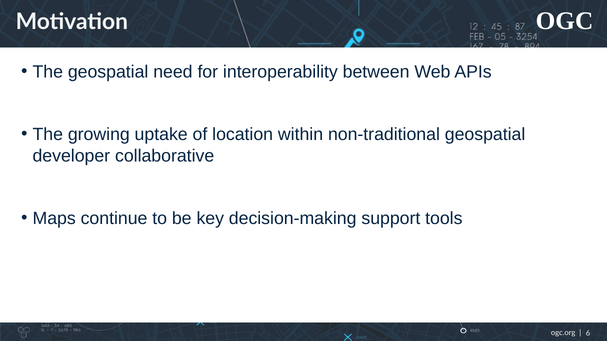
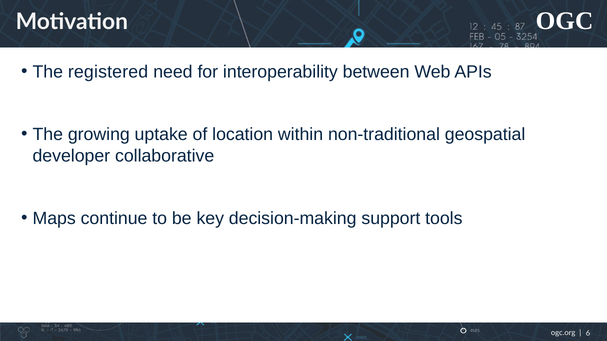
The geospatial: geospatial -> registered
